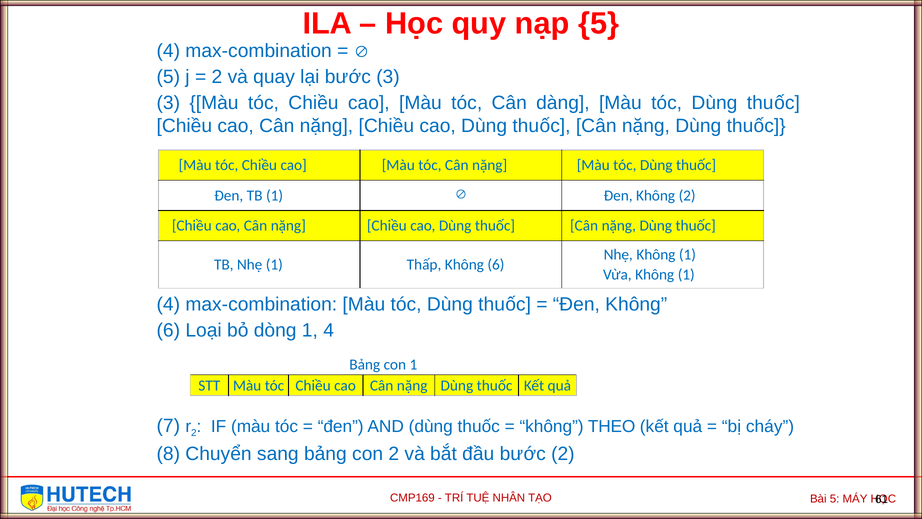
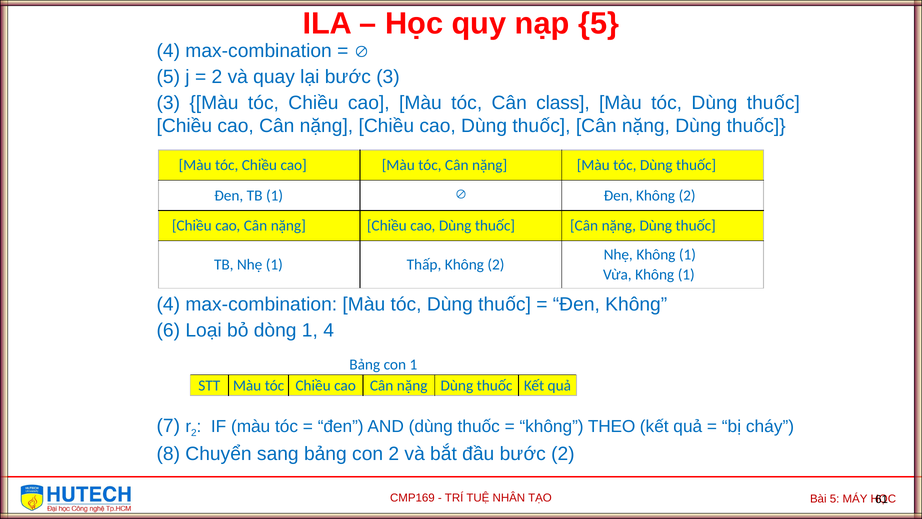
dàng: dàng -> class
Thấp Không 6: 6 -> 2
